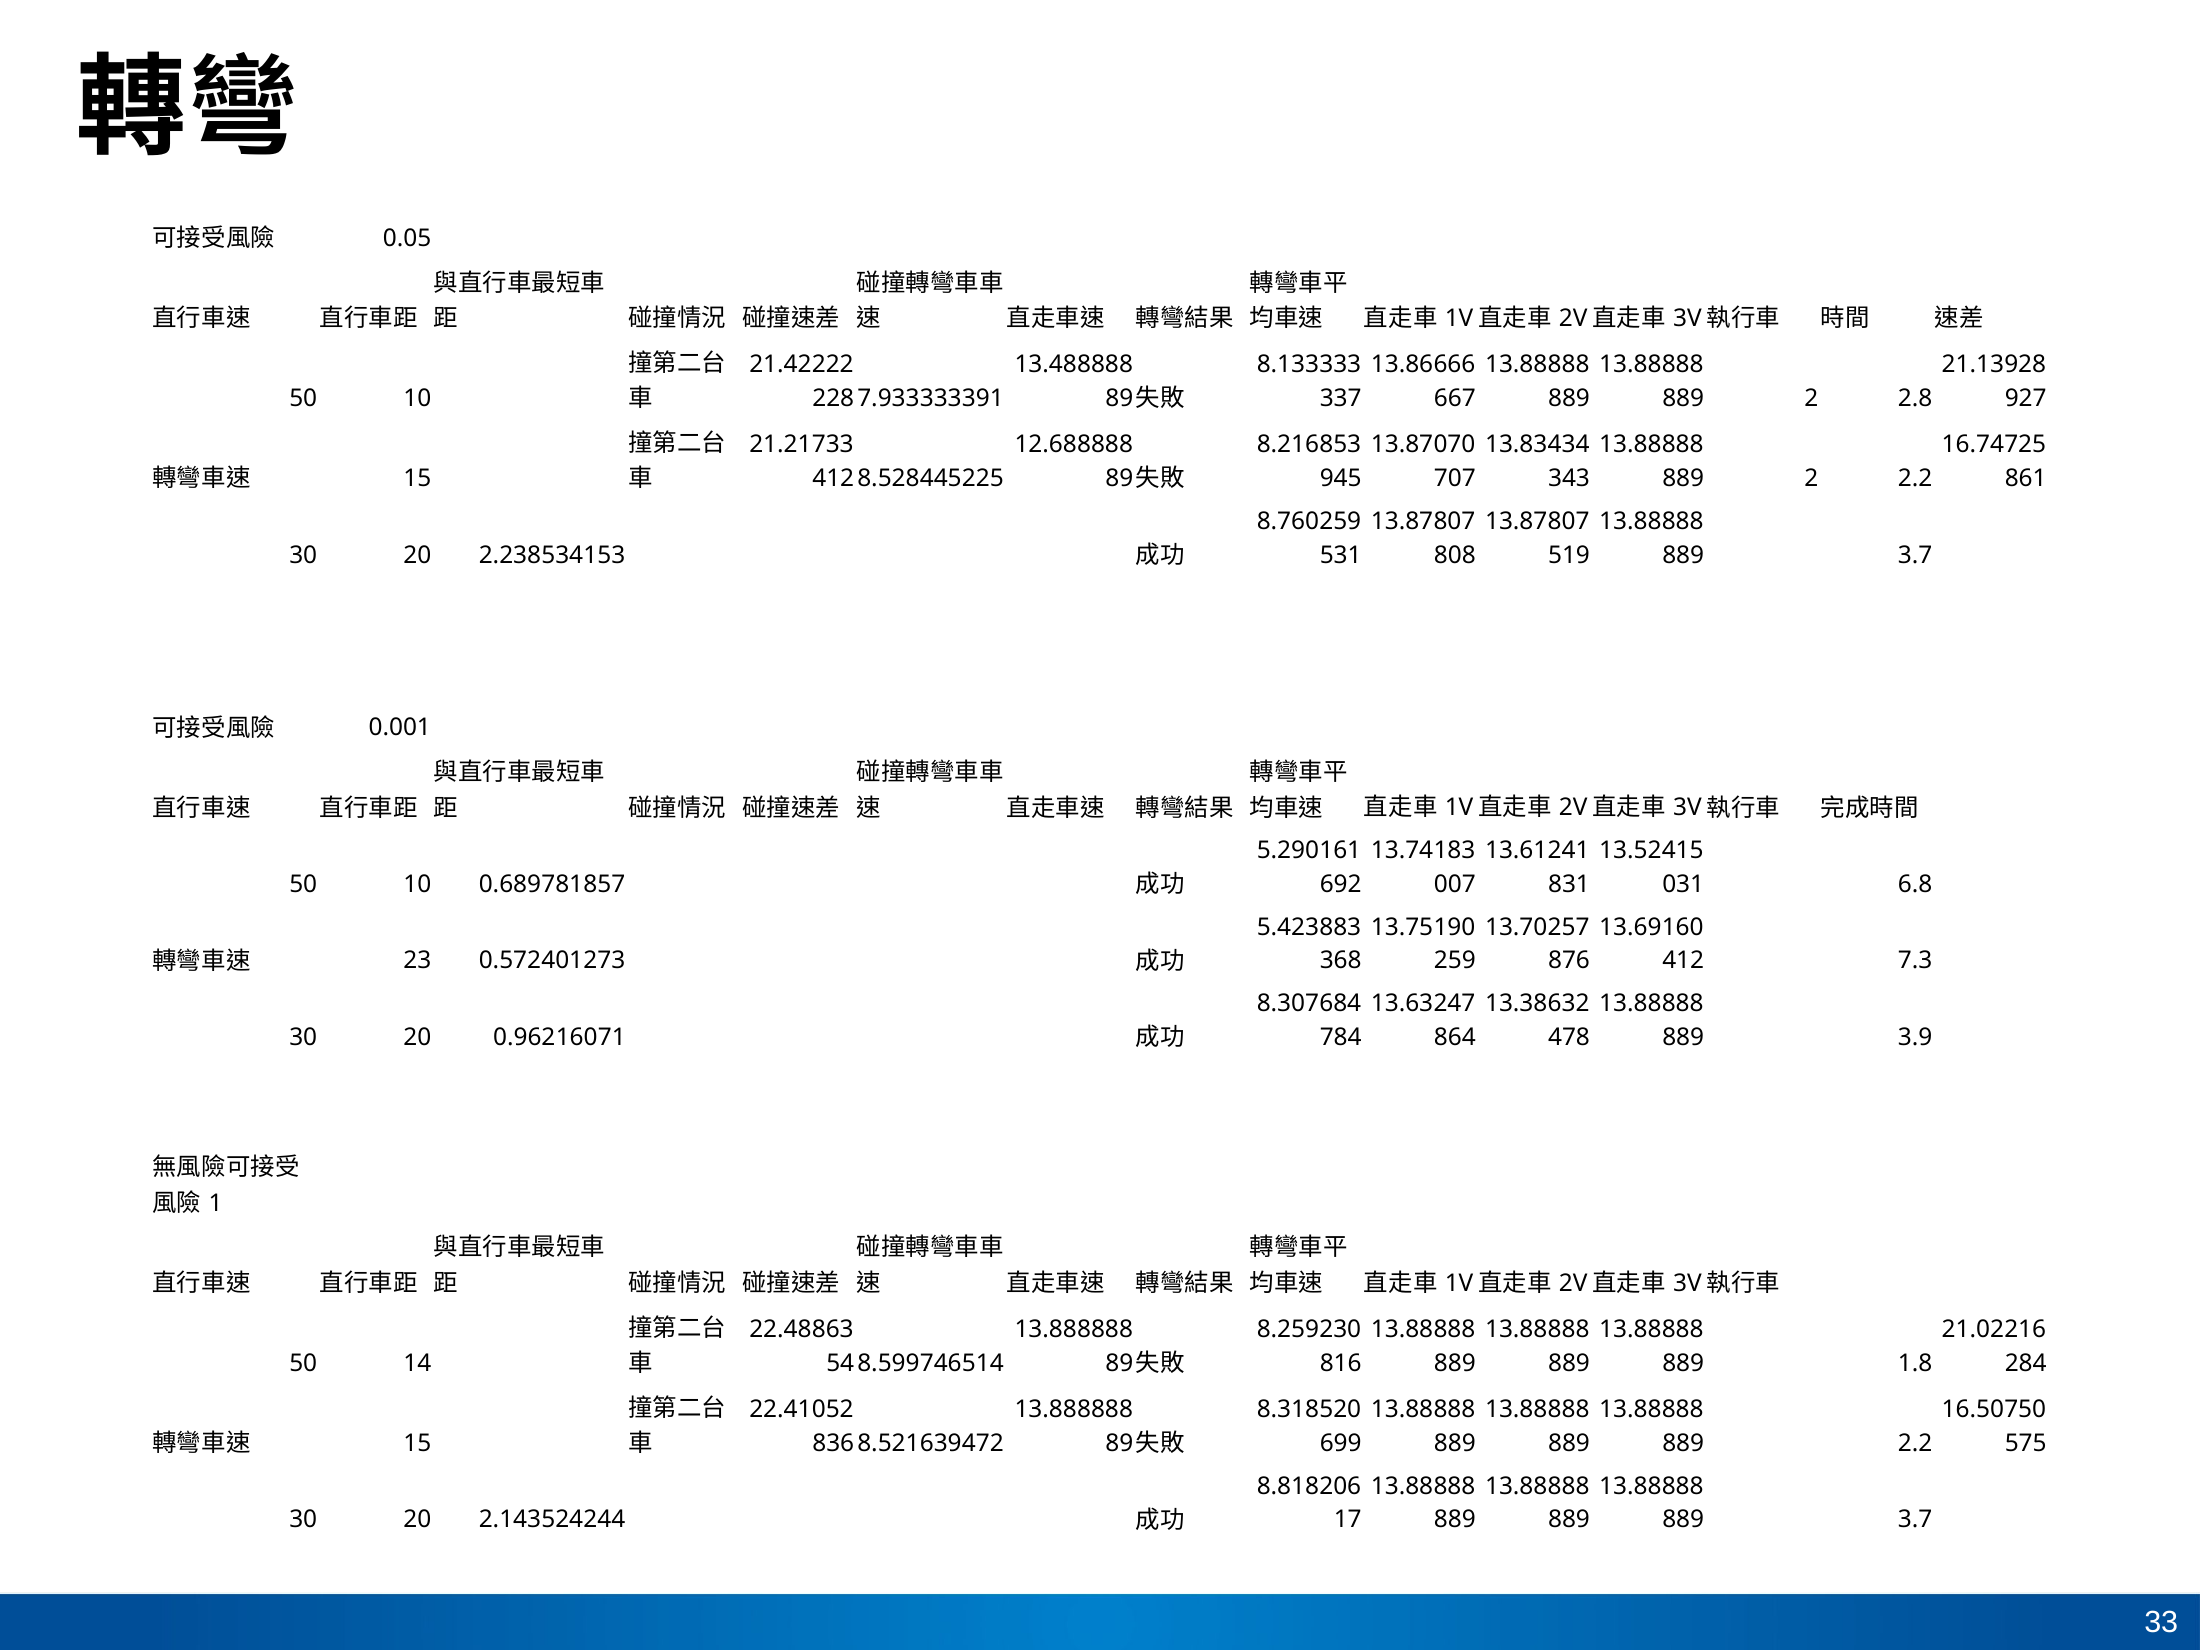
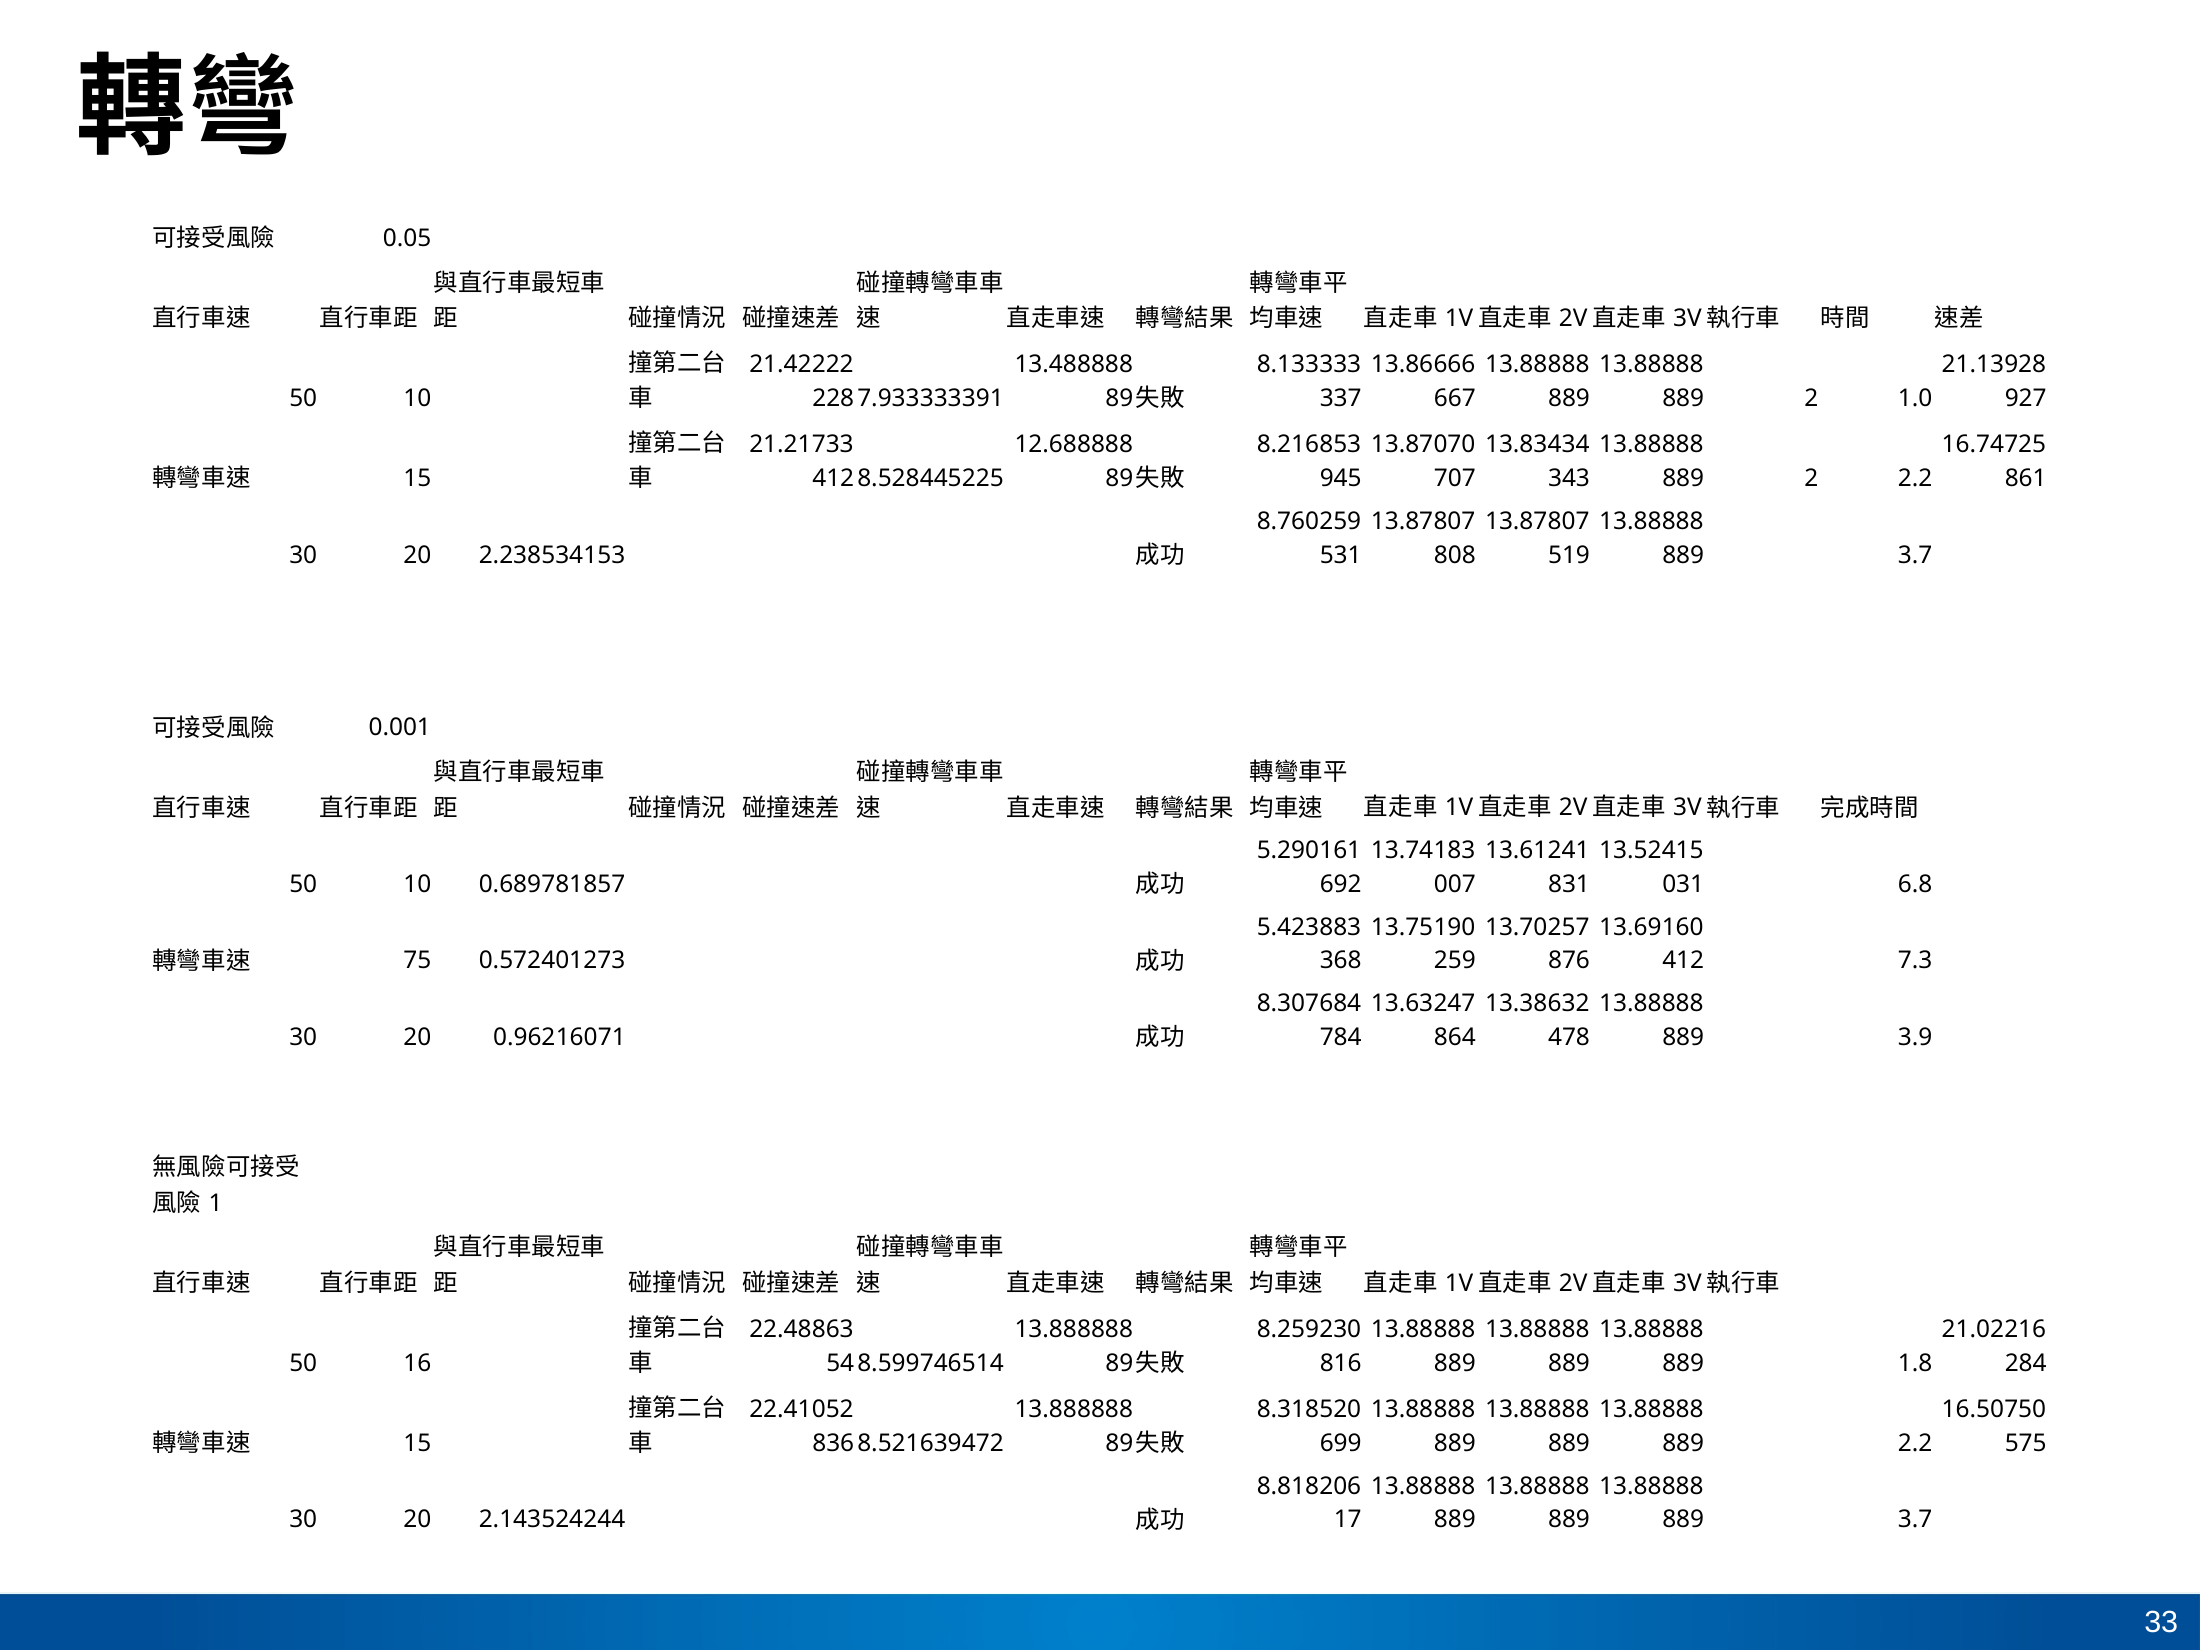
2.8: 2.8 -> 1.0
23: 23 -> 75
14: 14 -> 16
